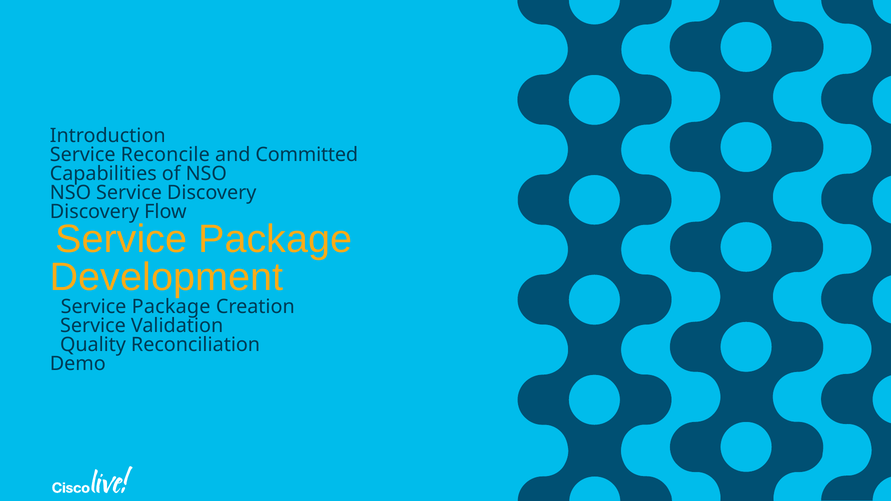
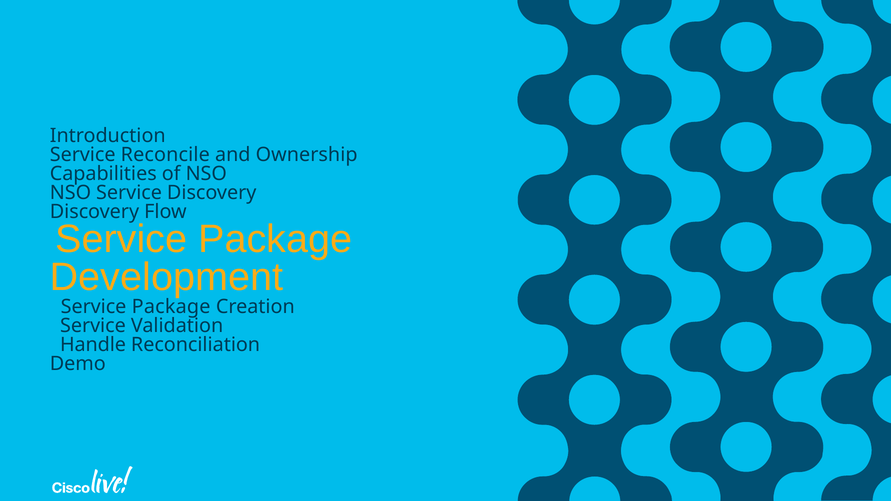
Committed: Committed -> Ownership
Quality: Quality -> Handle
